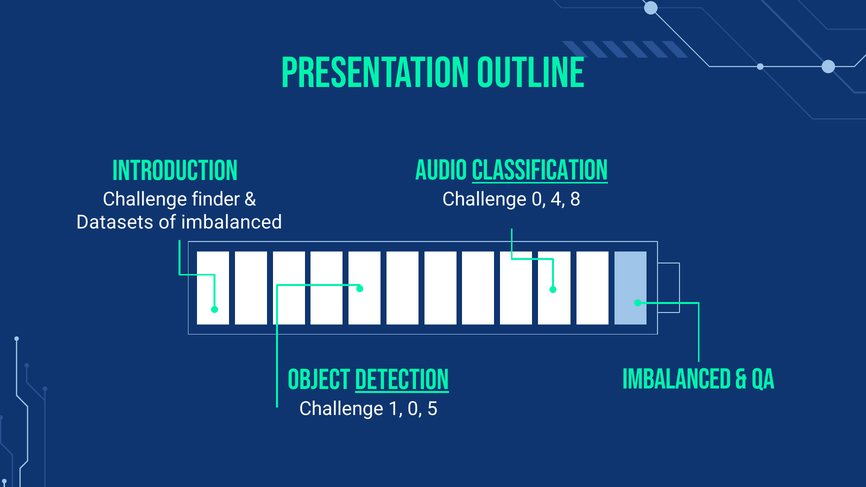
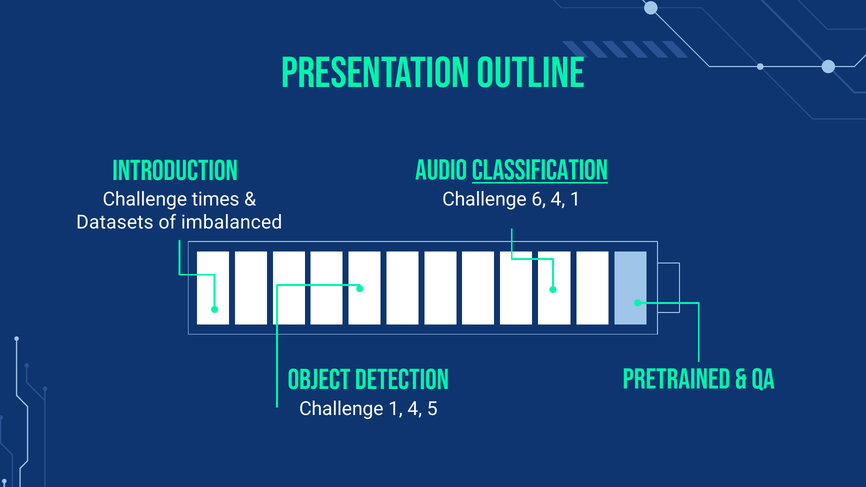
Challenge 0: 0 -> 6
4 8: 8 -> 1
finder: finder -> times
Imbalanced at (677, 379): Imbalanced -> Pretrained
detection underline: present -> none
1 0: 0 -> 4
